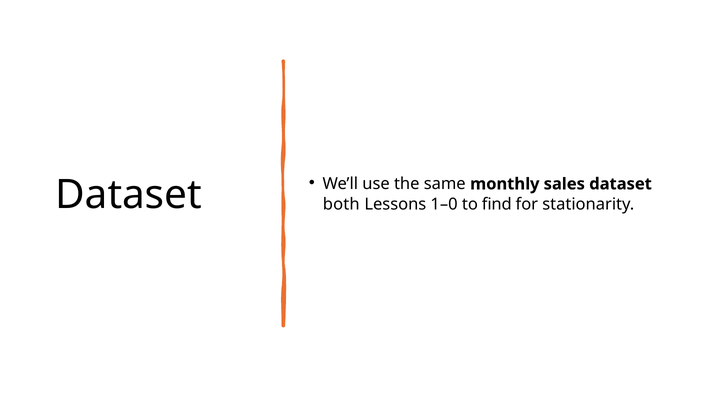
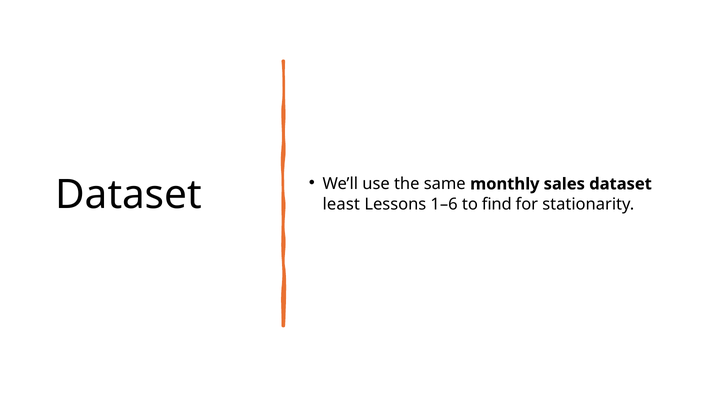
both: both -> least
1–0: 1–0 -> 1–6
